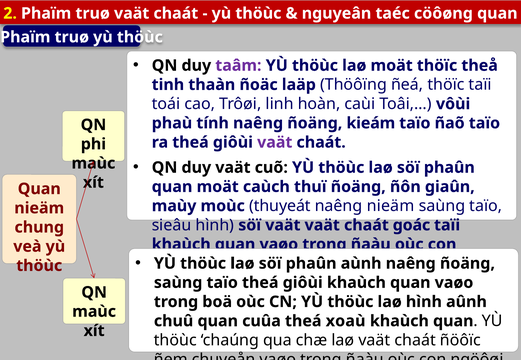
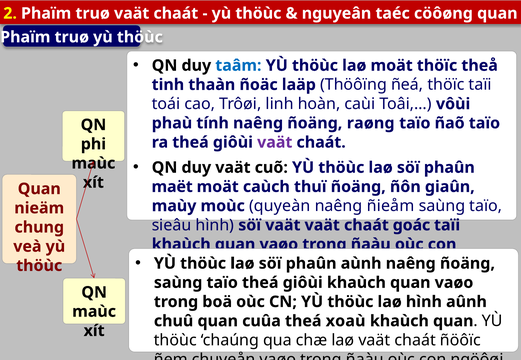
taâm colour: purple -> blue
kieám: kieám -> raøng
quan at (172, 187): quan -> maët
thuyeát: thuyeát -> quyeàn
naêng nieäm: nieäm -> ñieåm
